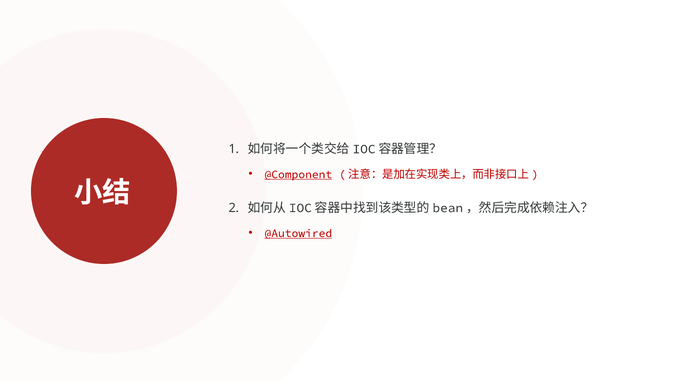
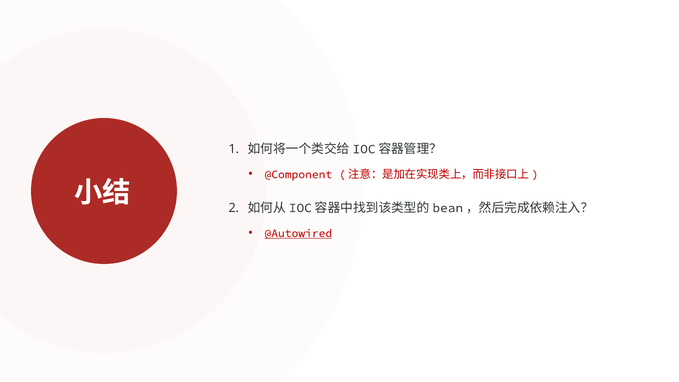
@Component underline: present -> none
